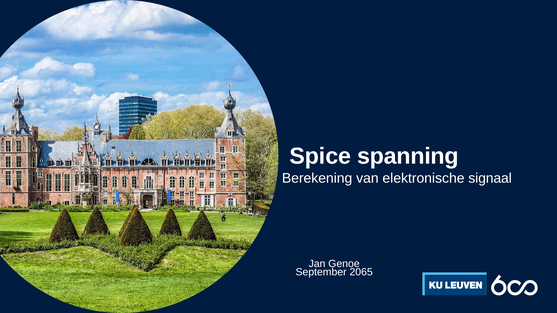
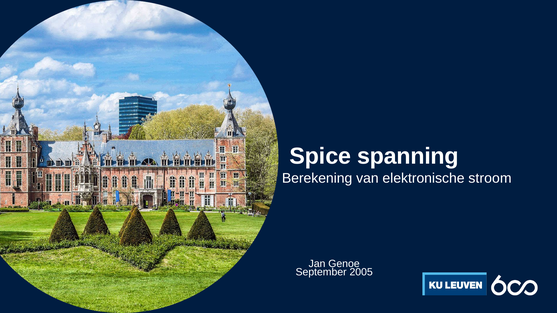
signaal: signaal -> stroom
2065: 2065 -> 2005
